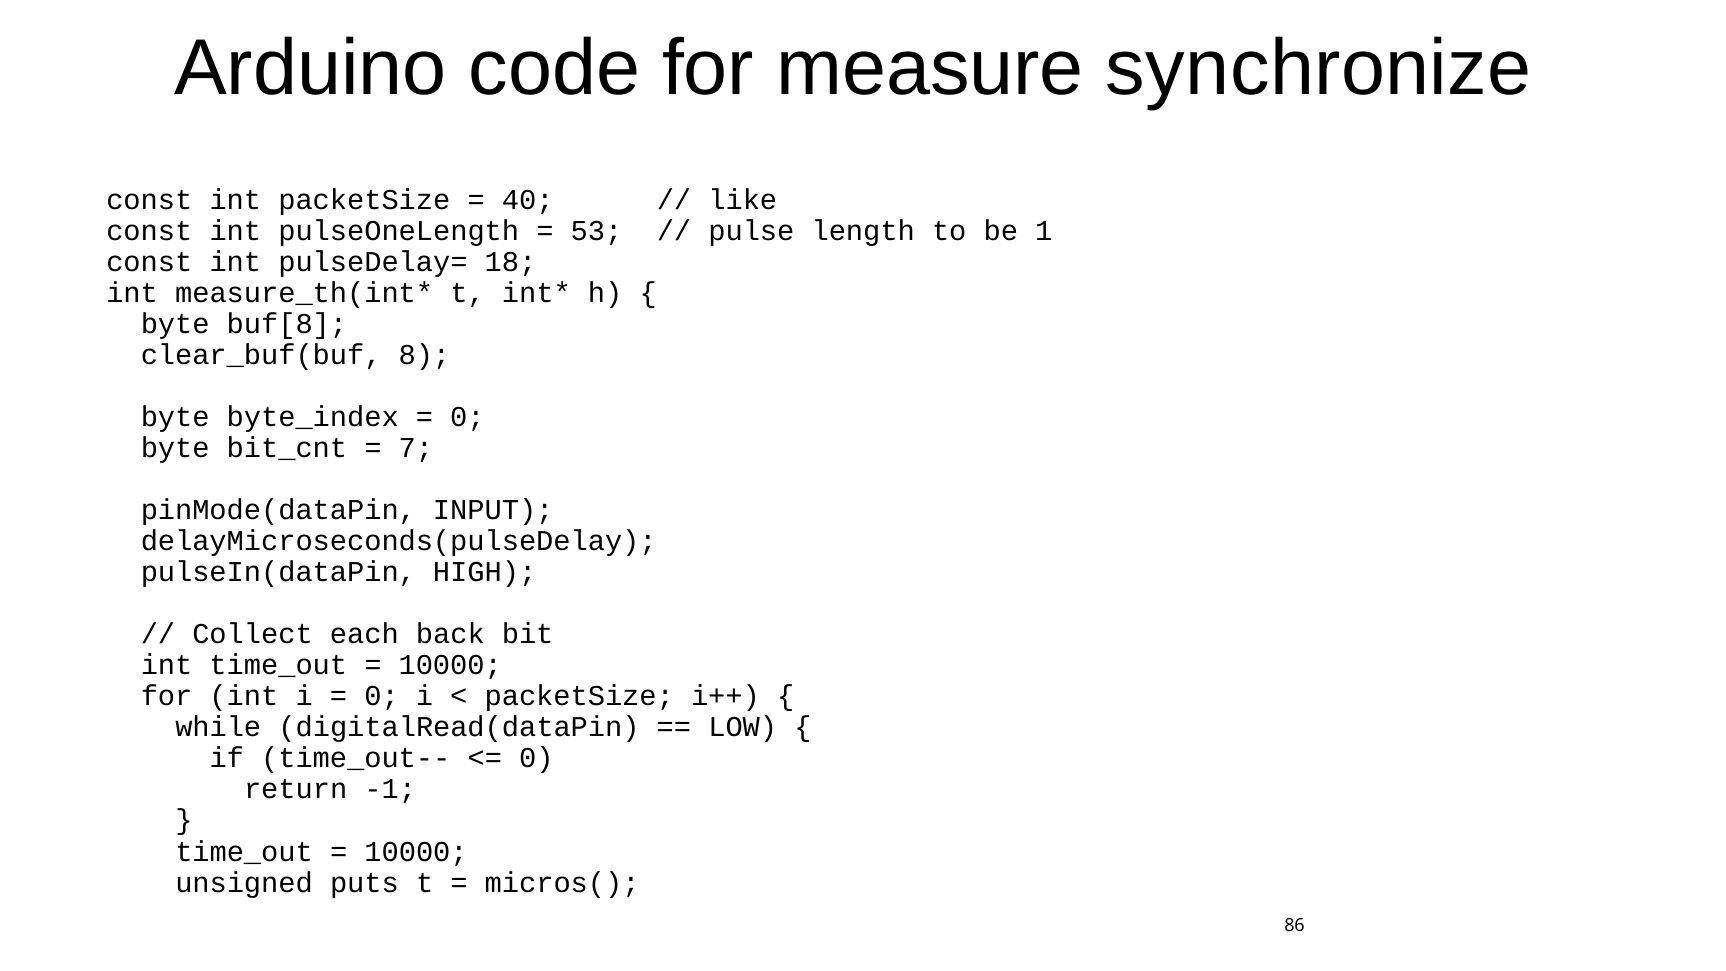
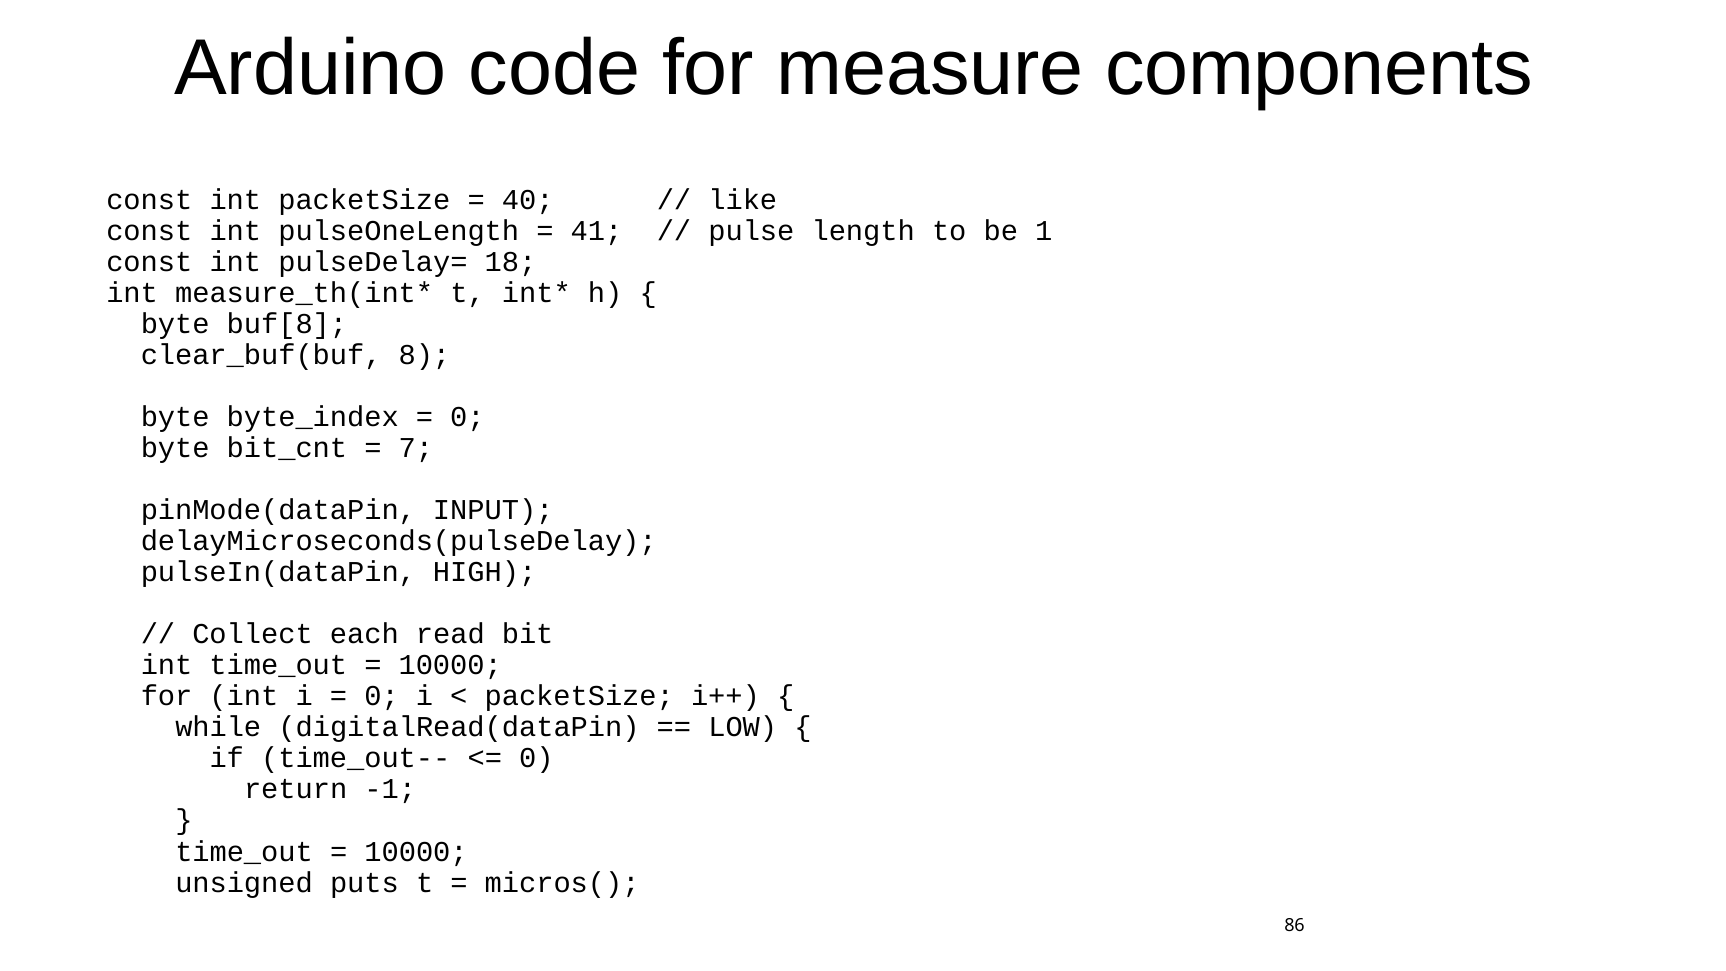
synchronize: synchronize -> components
53: 53 -> 41
back: back -> read
